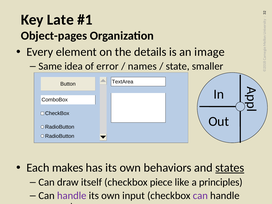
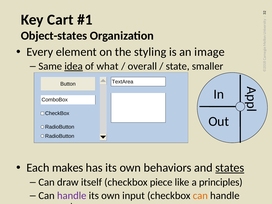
Late: Late -> Cart
Object-pages: Object-pages -> Object-states
details: details -> styling
idea underline: none -> present
error: error -> what
names: names -> overall
can at (200, 196) colour: purple -> orange
